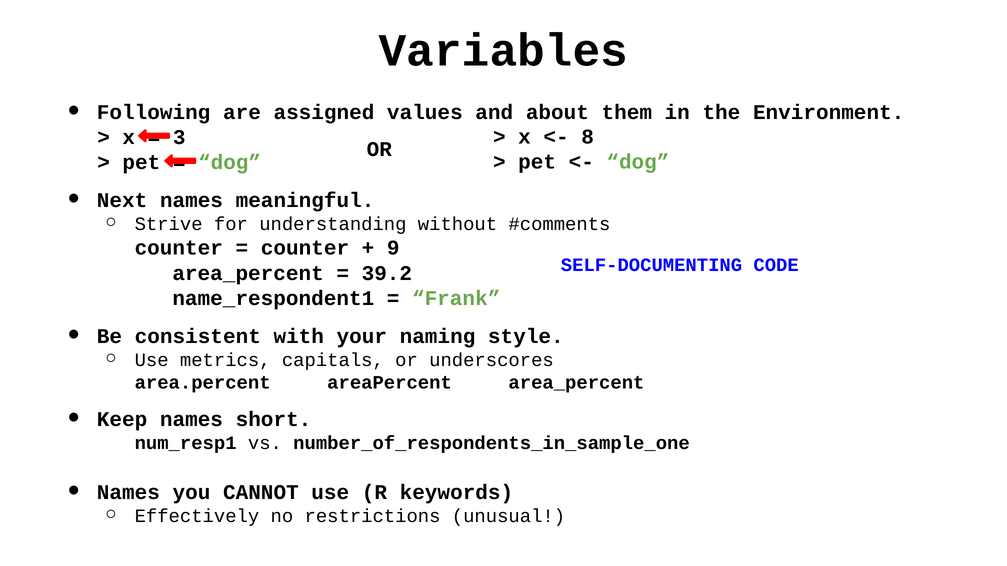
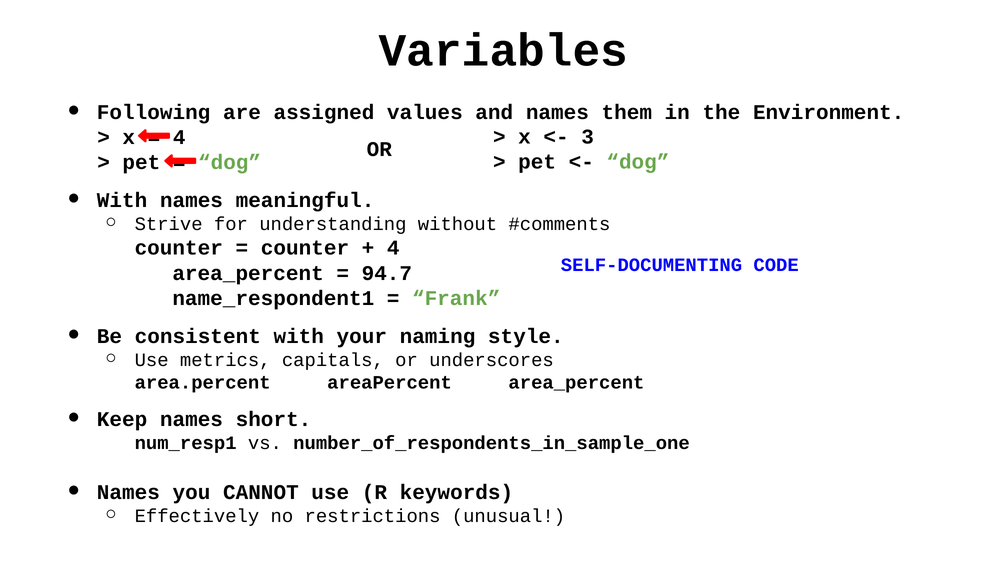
and about: about -> names
8: 8 -> 3
3 at (179, 137): 3 -> 4
Next at (122, 200): Next -> With
9 at (393, 248): 9 -> 4
39.2: 39.2 -> 94.7
